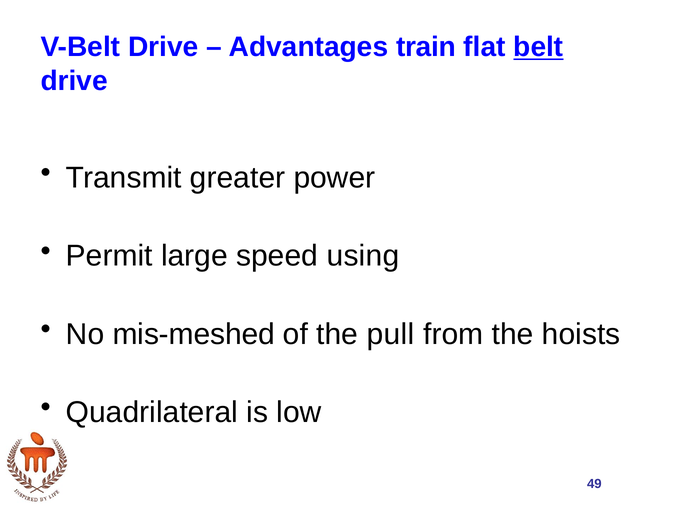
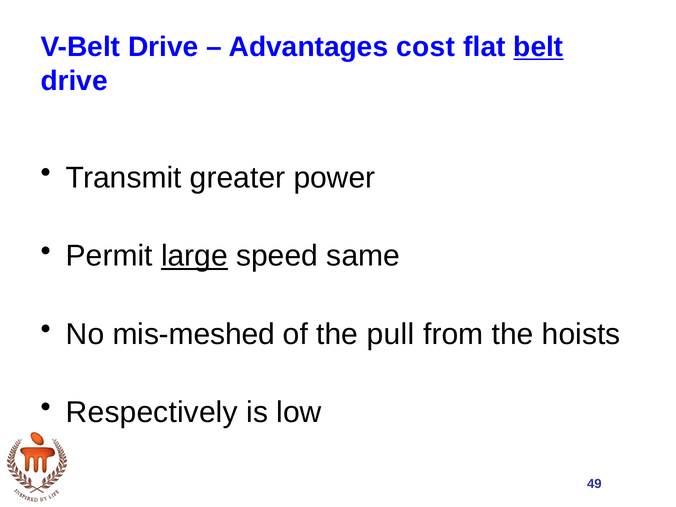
train: train -> cost
large underline: none -> present
using: using -> same
Quadrilateral: Quadrilateral -> Respectively
